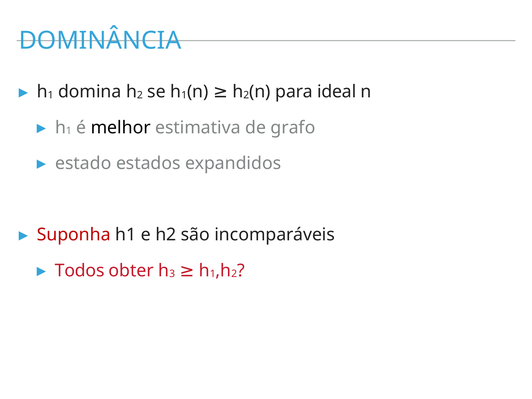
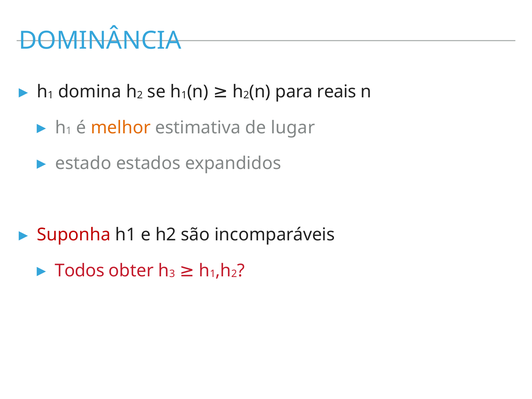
ideal: ideal -> reais
melhor colour: black -> orange
grafo: grafo -> lugar
